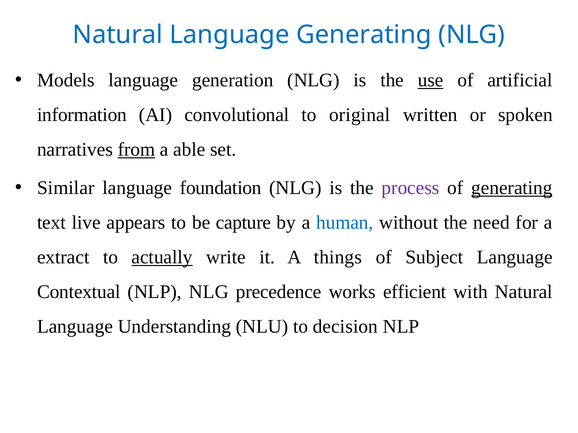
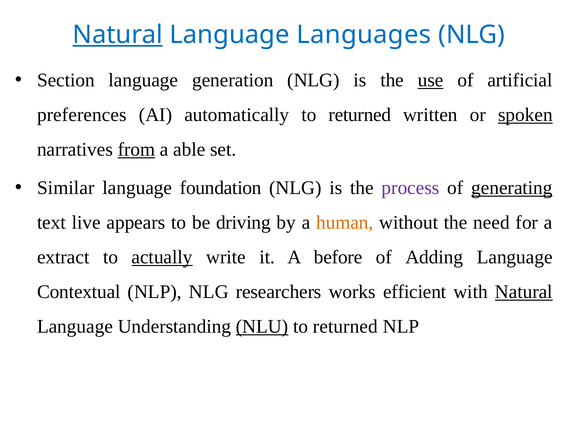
Natural at (118, 35) underline: none -> present
Language Generating: Generating -> Languages
Models: Models -> Section
information: information -> preferences
convolutional: convolutional -> automatically
original at (360, 115): original -> returned
spoken underline: none -> present
capture: capture -> driving
human colour: blue -> orange
things: things -> before
Subject: Subject -> Adding
precedence: precedence -> researchers
Natural at (524, 292) underline: none -> present
NLU underline: none -> present
decision at (345, 327): decision -> returned
